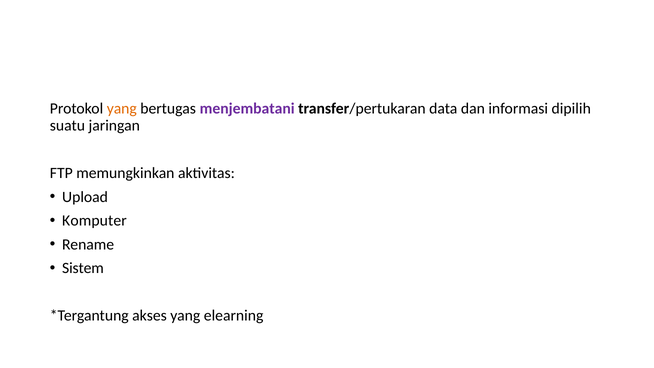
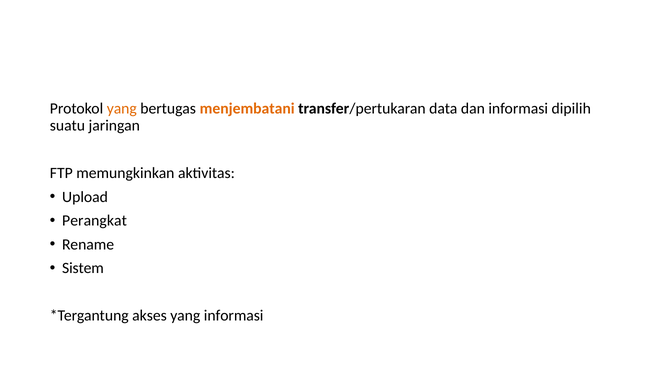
menjembatani colour: purple -> orange
Komputer: Komputer -> Perangkat
yang elearning: elearning -> informasi
